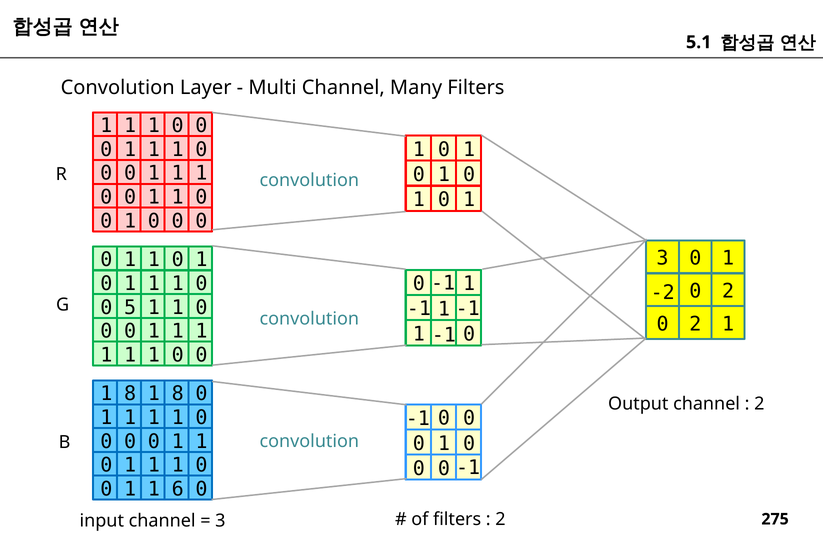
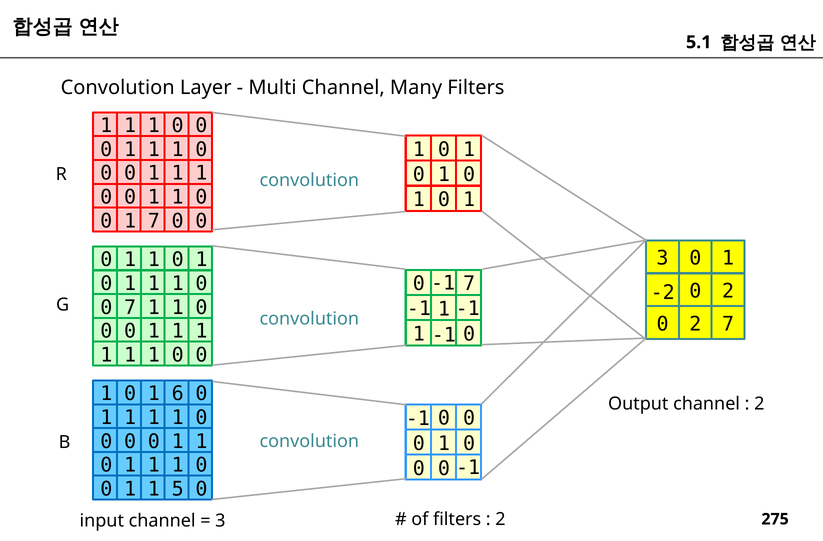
0 at (154, 221): 0 -> 7
1 at (469, 284): 1 -> 7
5 at (130, 307): 5 -> 7
2 1: 1 -> 7
8 at (130, 393): 8 -> 0
8 at (178, 393): 8 -> 6
6: 6 -> 5
